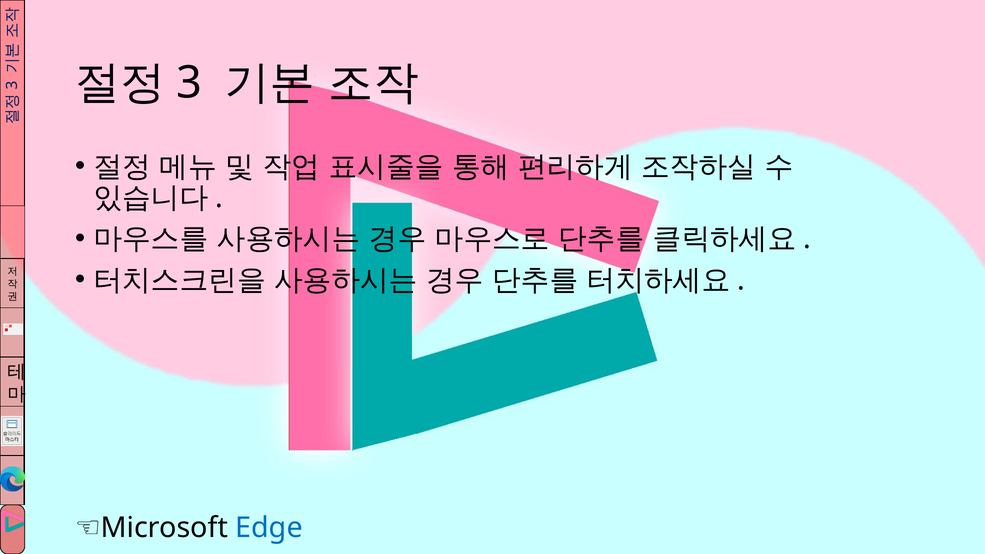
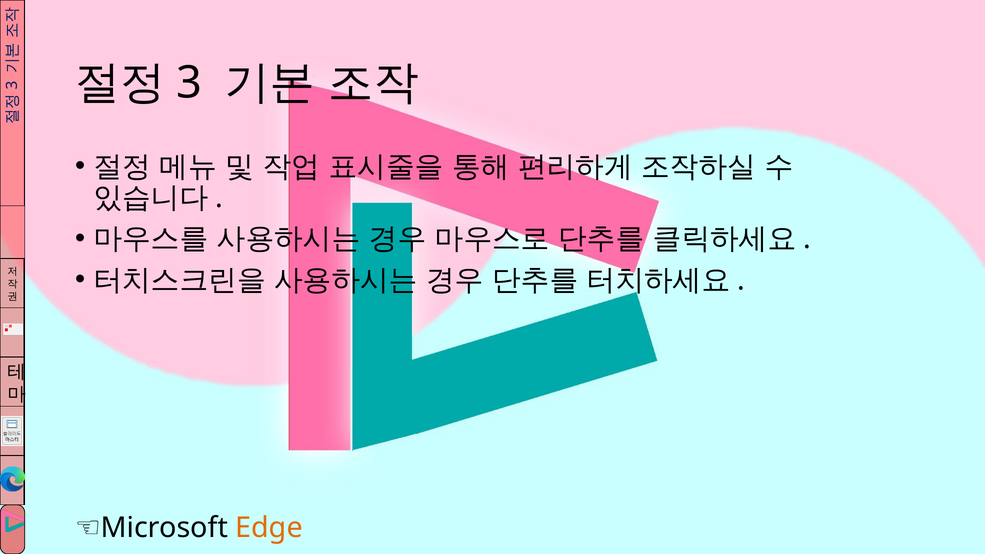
Edge colour: blue -> orange
